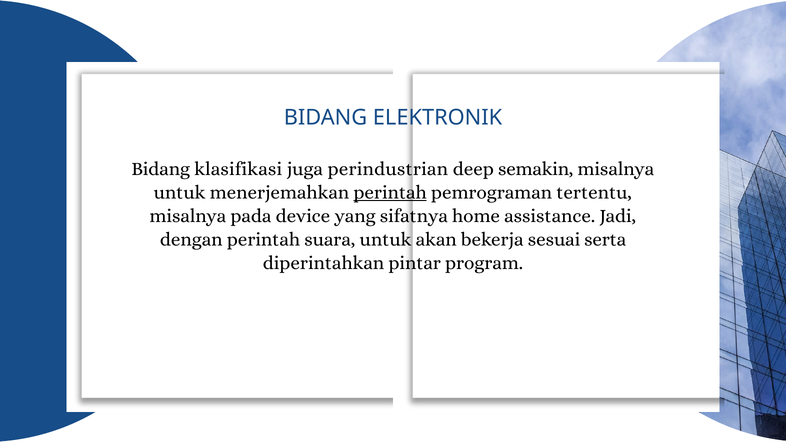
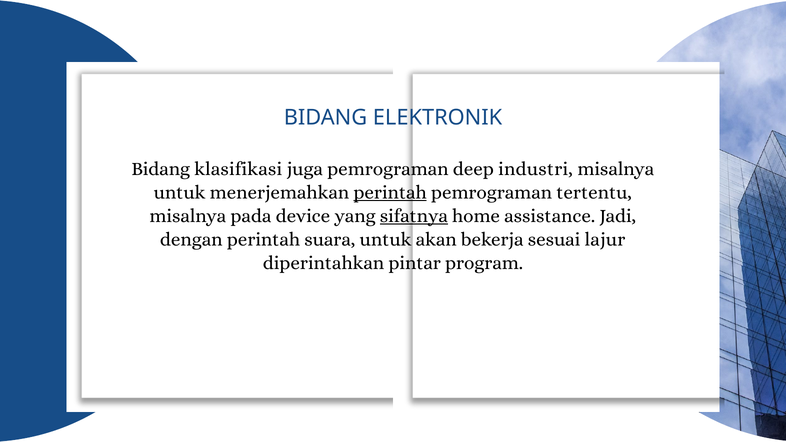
juga perindustrian: perindustrian -> pemrograman
semakin: semakin -> industri
sifatnya underline: none -> present
serta: serta -> lajur
